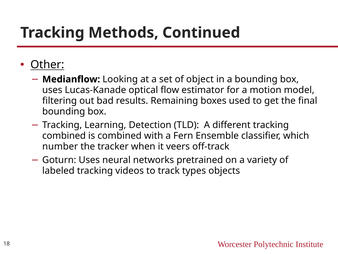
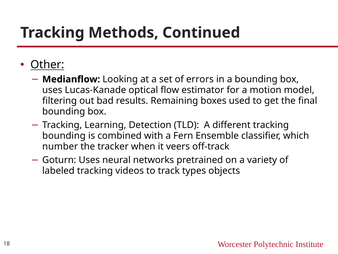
object: object -> errors
combined at (64, 136): combined -> bounding
